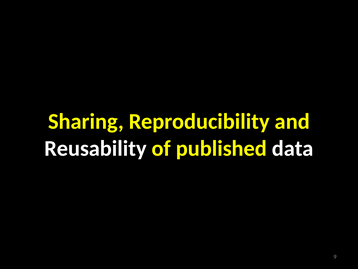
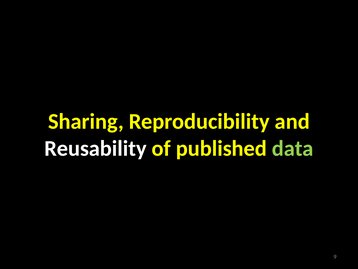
data colour: white -> light green
